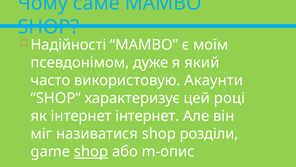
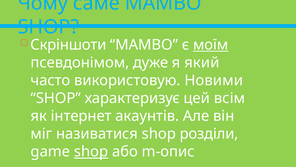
Надійності: Надійності -> Скріншоти
моїм underline: none -> present
Акаунти: Акаунти -> Новими
році: році -> всім
інтернет інтернет: інтернет -> акаунтів
